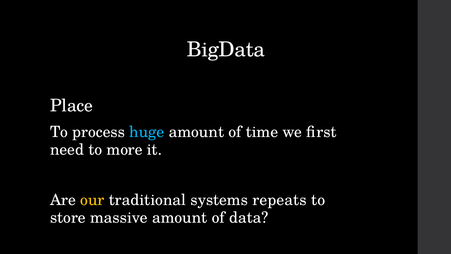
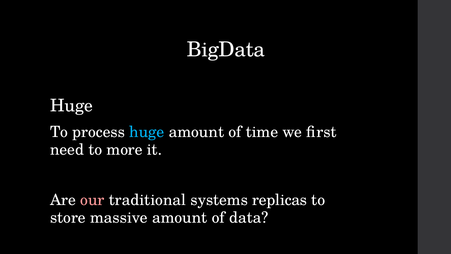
Place at (72, 106): Place -> Huge
our colour: yellow -> pink
repeats: repeats -> replicas
